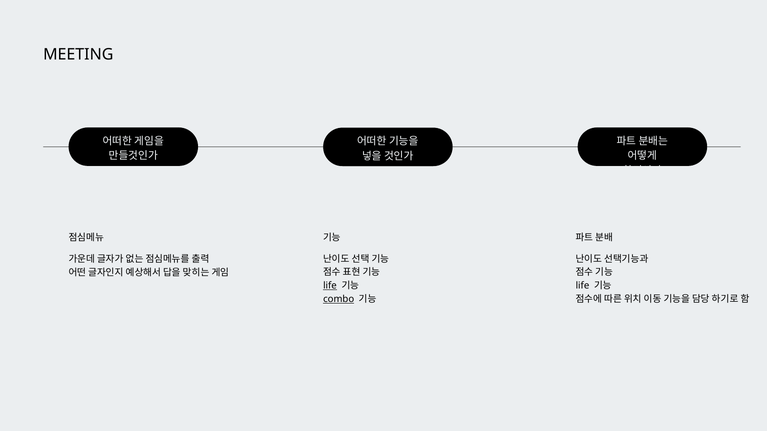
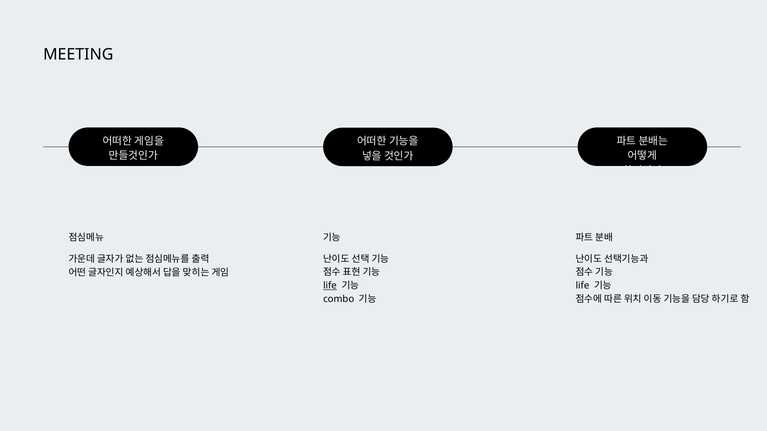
combo underline: present -> none
